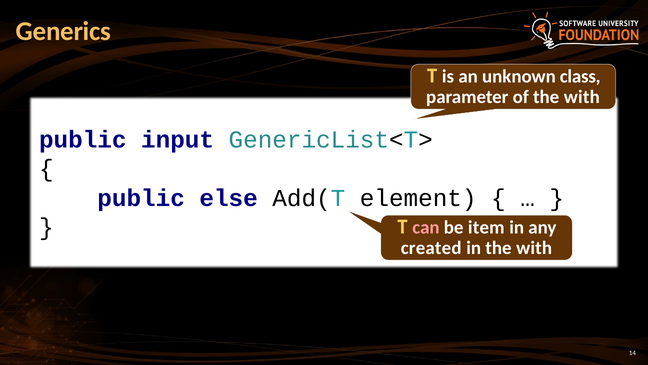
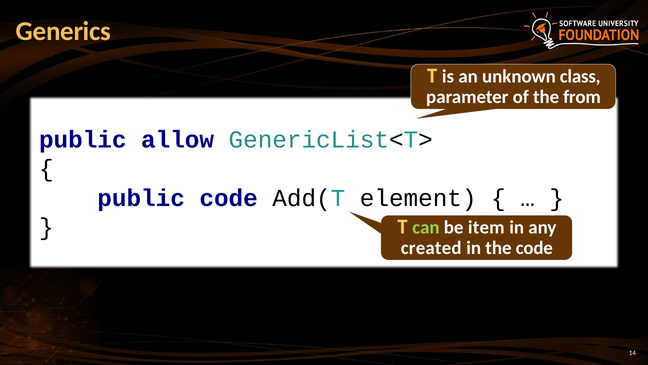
of the with: with -> from
input: input -> allow
public else: else -> code
can colour: pink -> light green
in the with: with -> code
